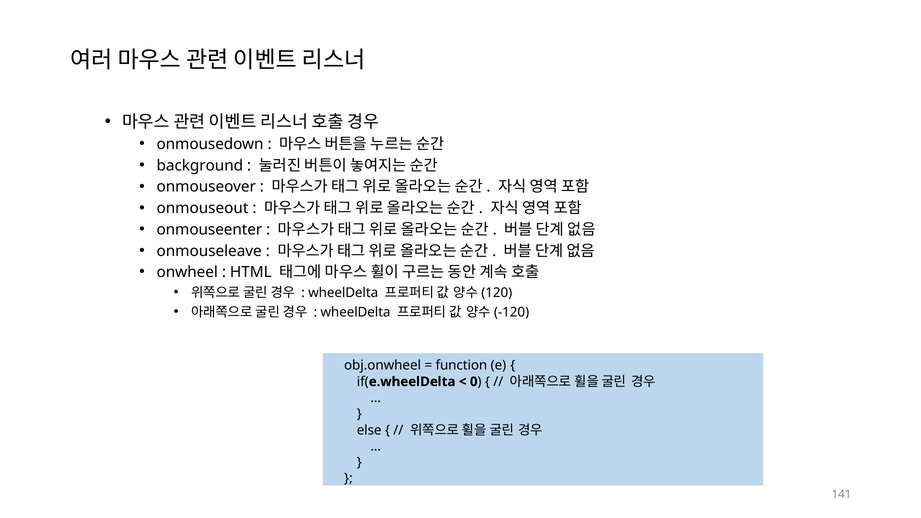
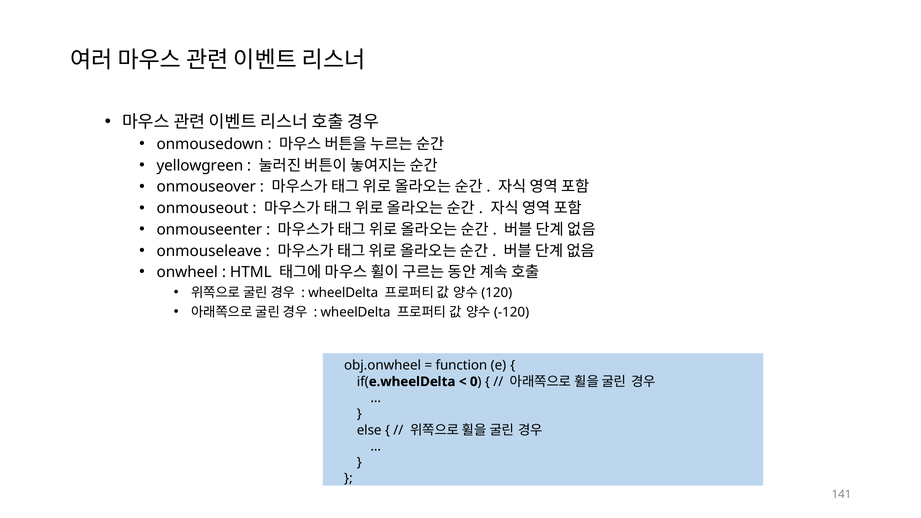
background: background -> yellowgreen
